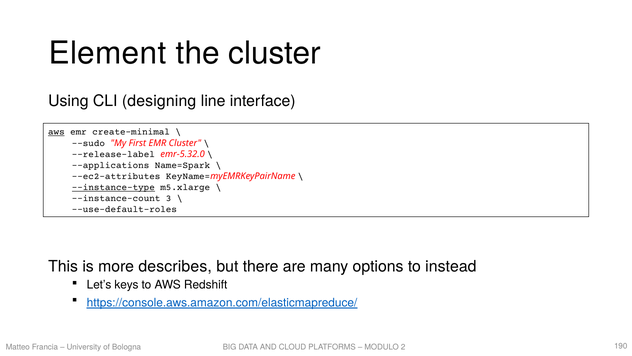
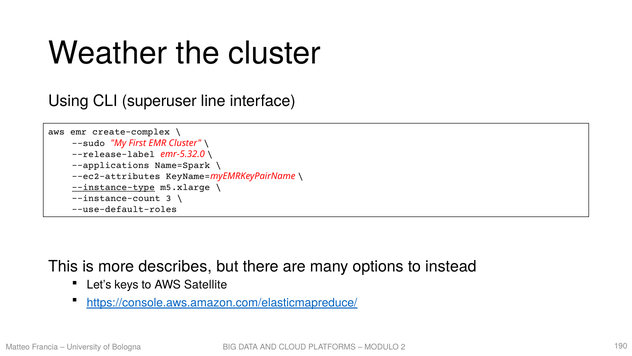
Element: Element -> Weather
designing: designing -> superuser
aws at (56, 132) underline: present -> none
create-minimal: create-minimal -> create-complex
Redshift: Redshift -> Satellite
